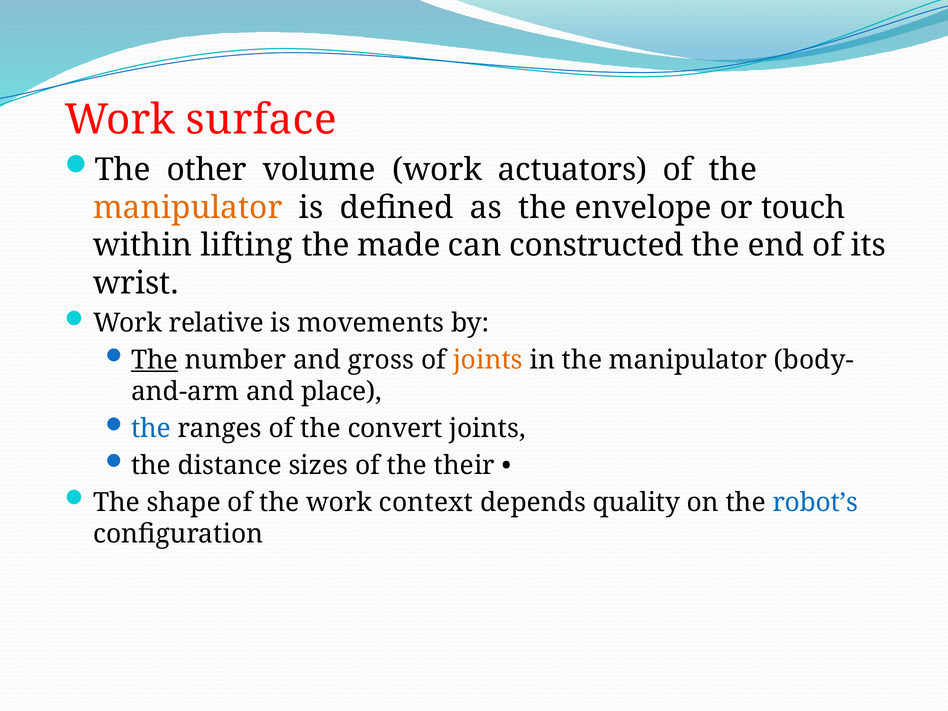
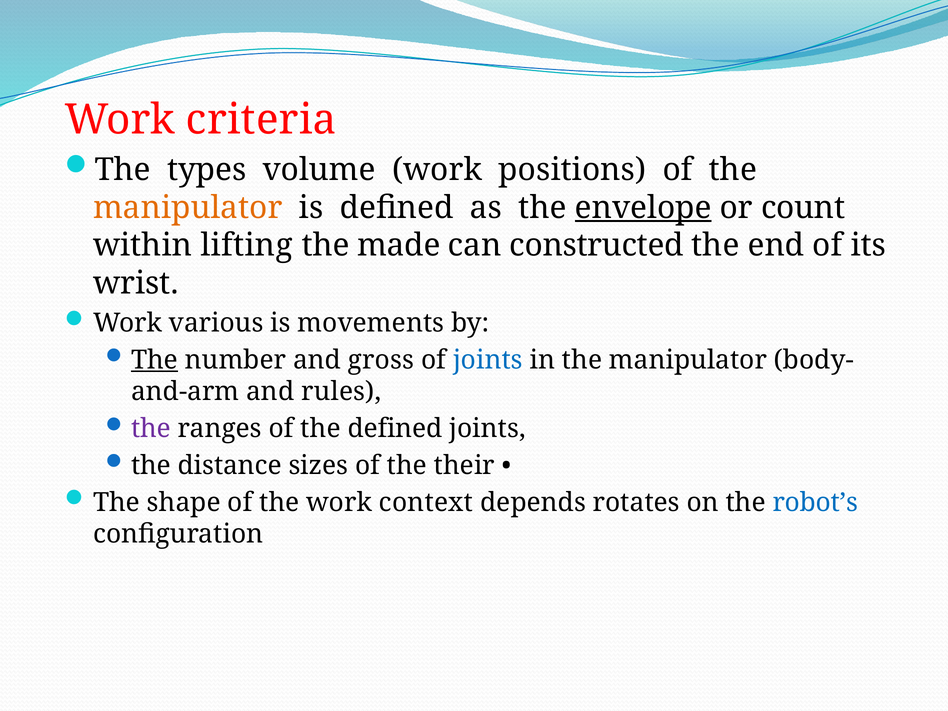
surface: surface -> criteria
other: other -> types
actuators: actuators -> positions
envelope underline: none -> present
touch: touch -> count
relative: relative -> various
joints at (488, 360) colour: orange -> blue
place: place -> rules
the at (151, 429) colour: blue -> purple
the convert: convert -> defined
quality: quality -> rotates
